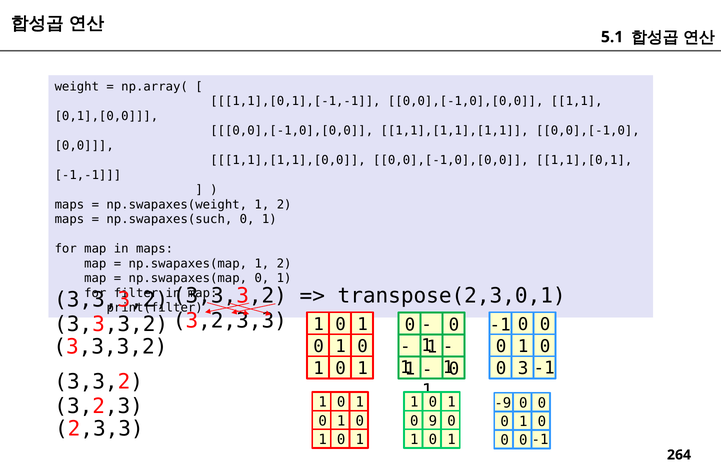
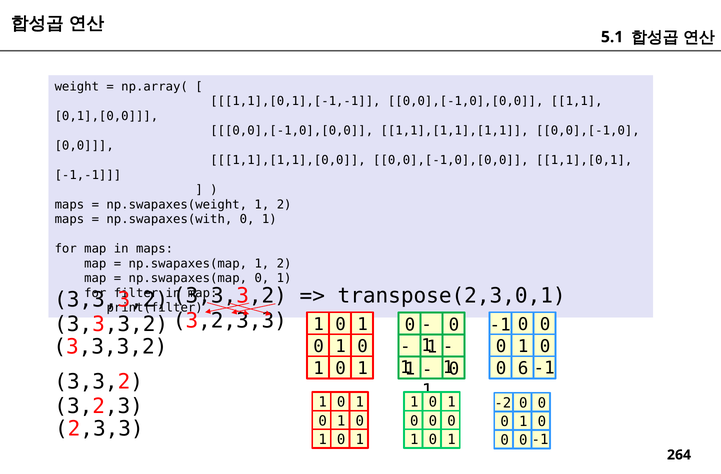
np.swapaxes(such: np.swapaxes(such -> np.swapaxes(with
3: 3 -> 6
-9: -9 -> -2
9 at (433, 421): 9 -> 0
